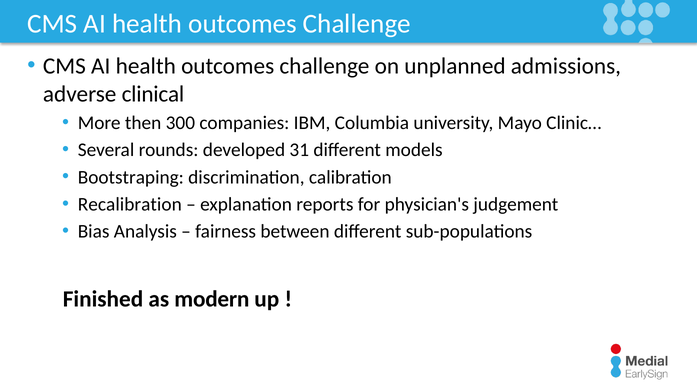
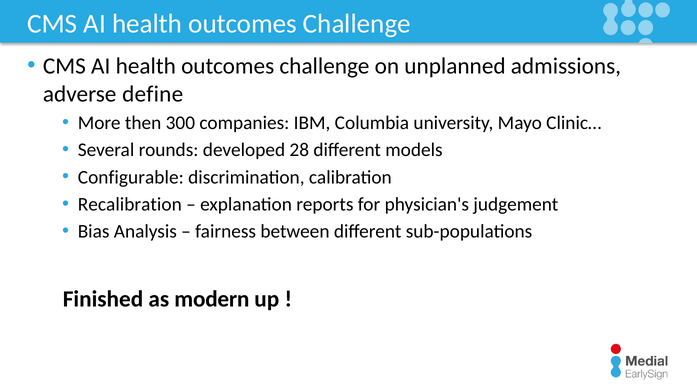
clinical: clinical -> define
31: 31 -> 28
Bootstraping: Bootstraping -> Configurable
